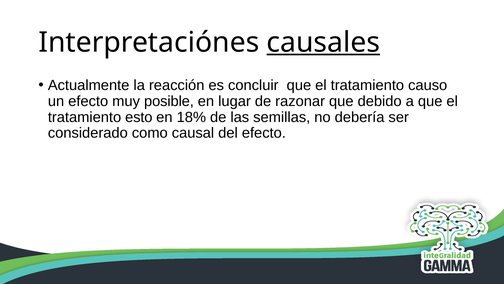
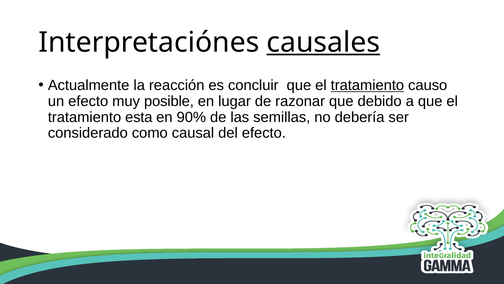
tratamiento at (367, 85) underline: none -> present
esto: esto -> esta
18%: 18% -> 90%
